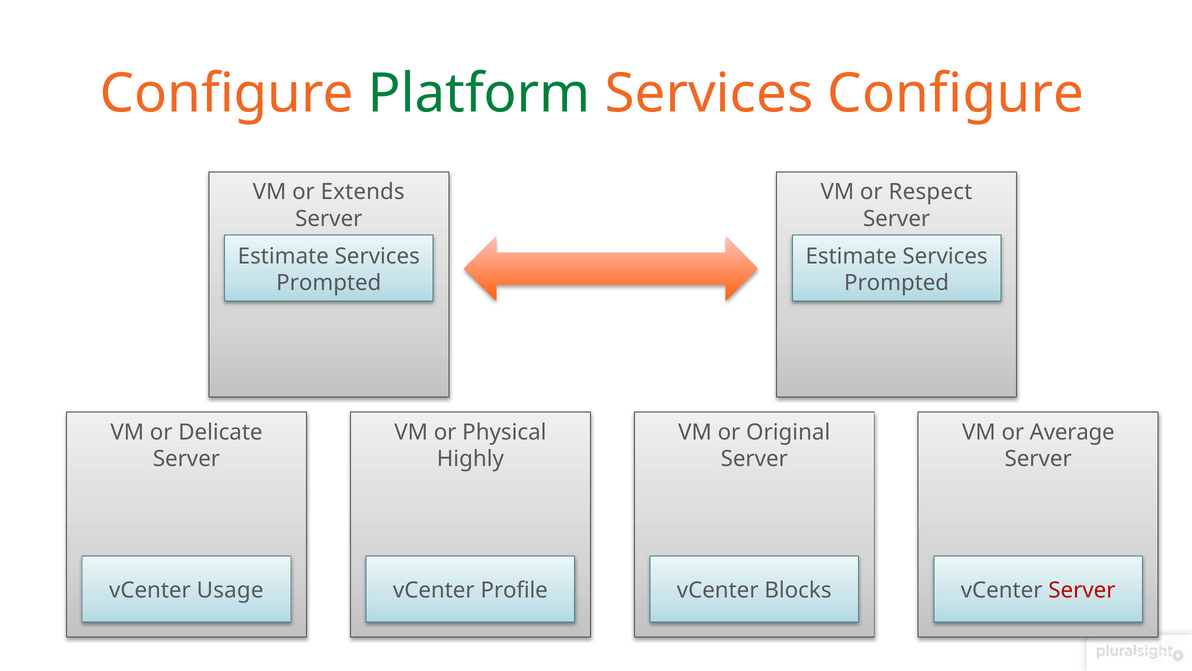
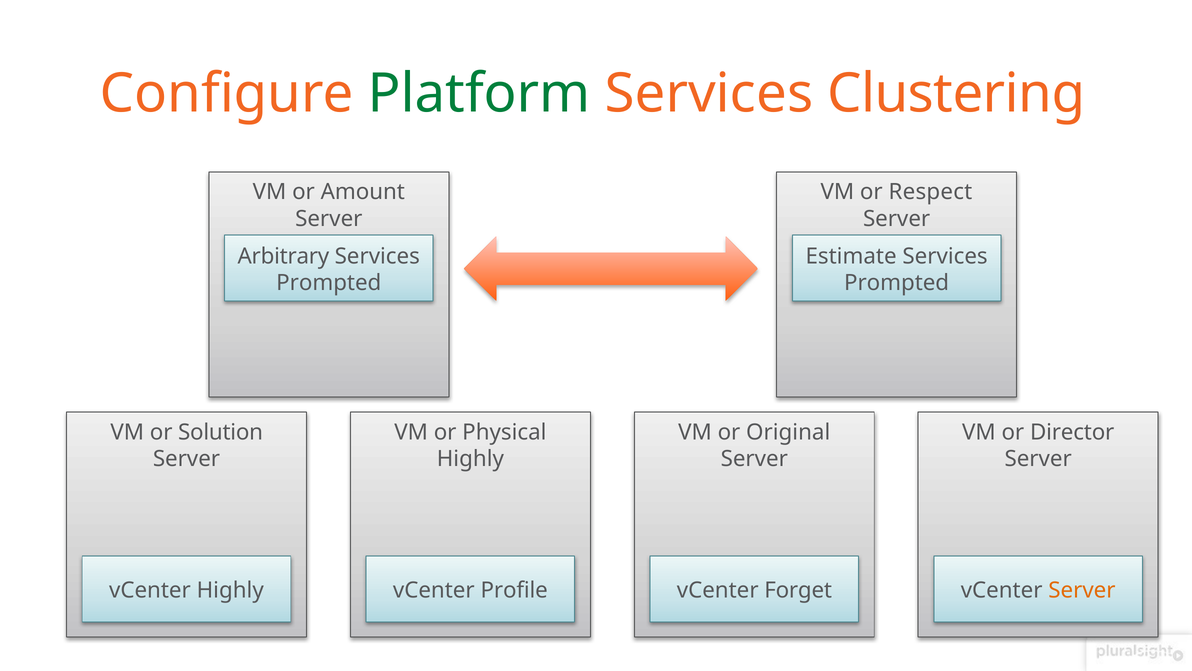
Services Configure: Configure -> Clustering
Extends: Extends -> Amount
Estimate at (283, 256): Estimate -> Arbitrary
Delicate: Delicate -> Solution
Average: Average -> Director
vCenter Usage: Usage -> Highly
Blocks: Blocks -> Forget
Server at (1082, 590) colour: red -> orange
